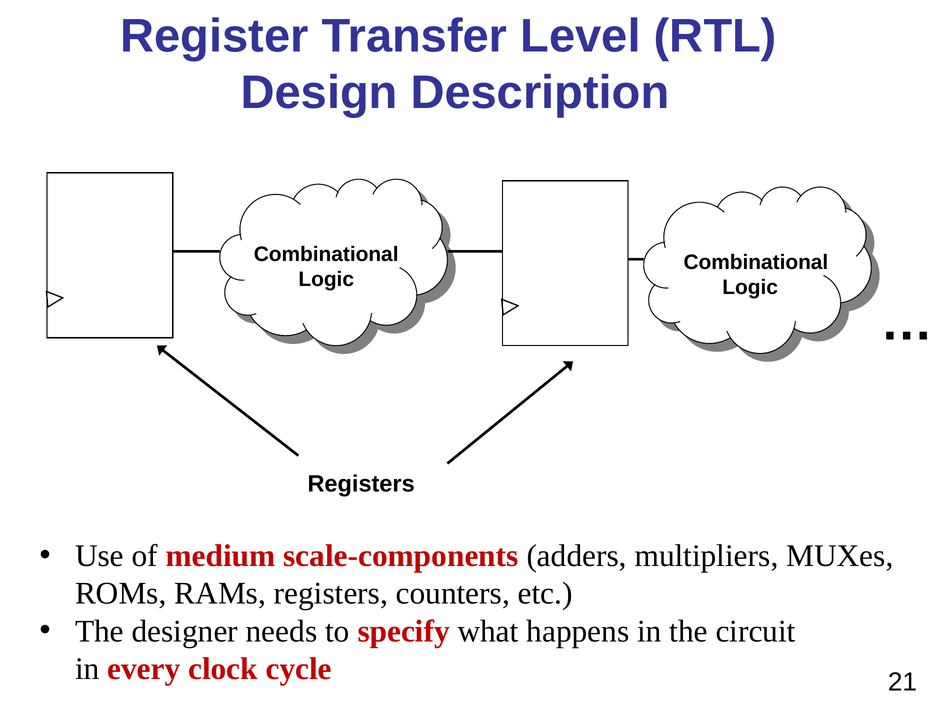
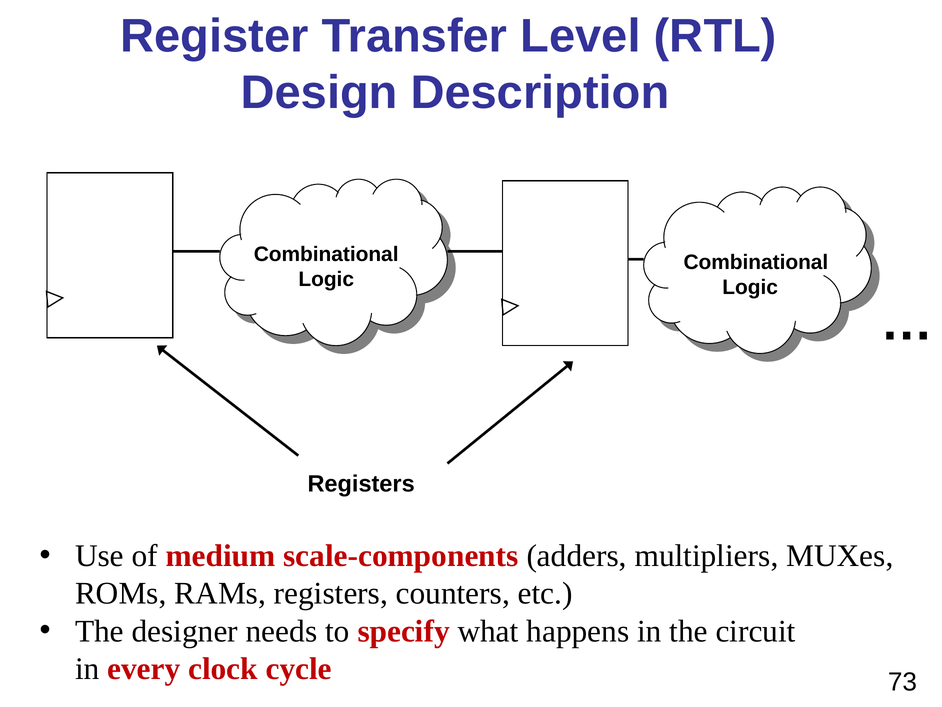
21: 21 -> 73
